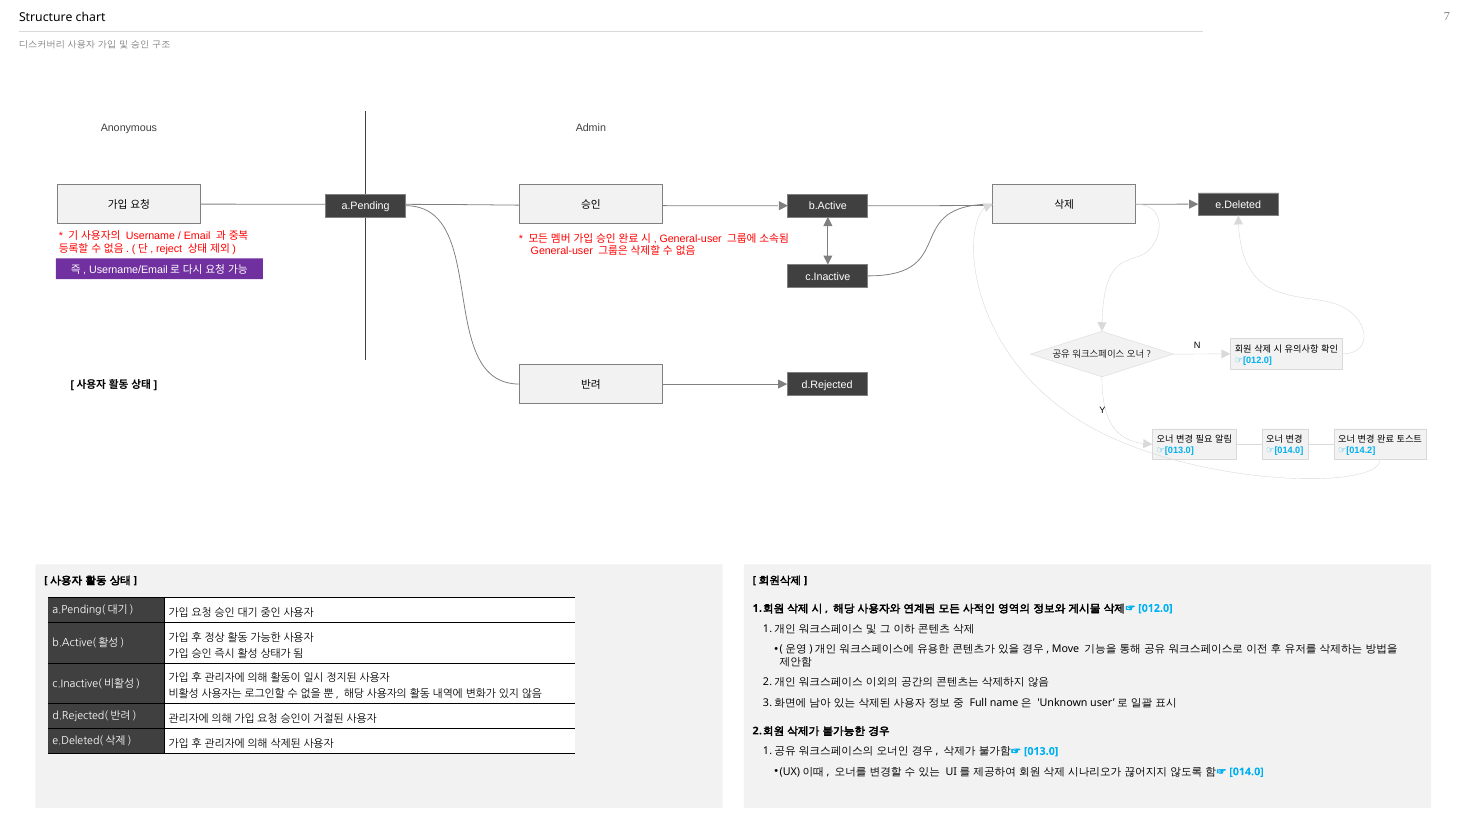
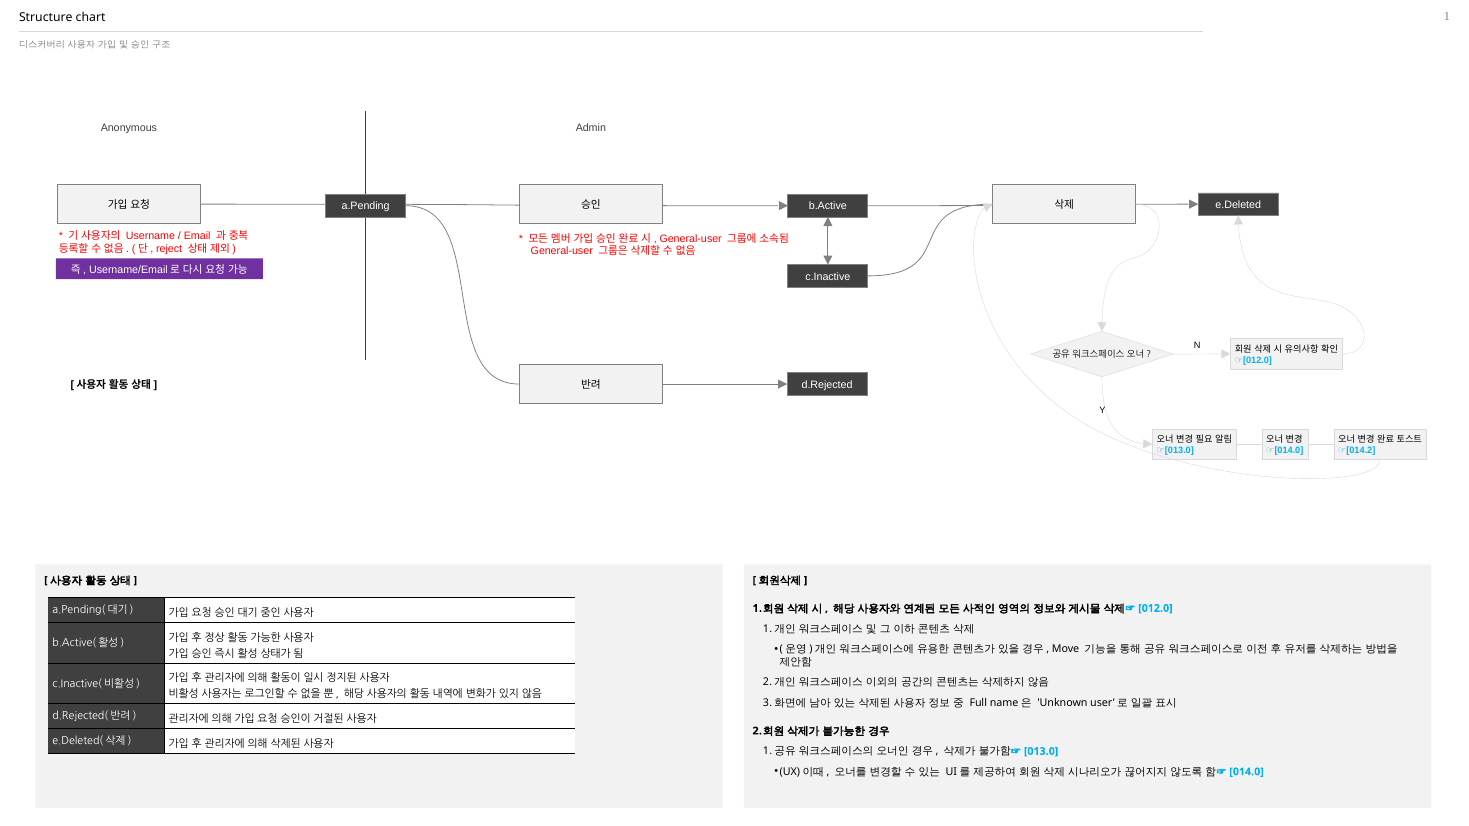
7: 7 -> 1
